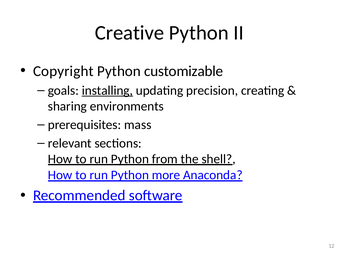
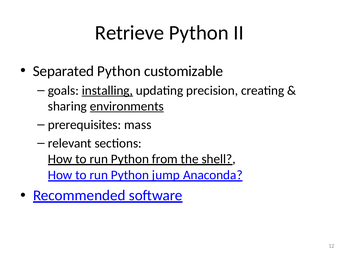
Creative: Creative -> Retrieve
Copyright: Copyright -> Separated
environments underline: none -> present
more: more -> jump
